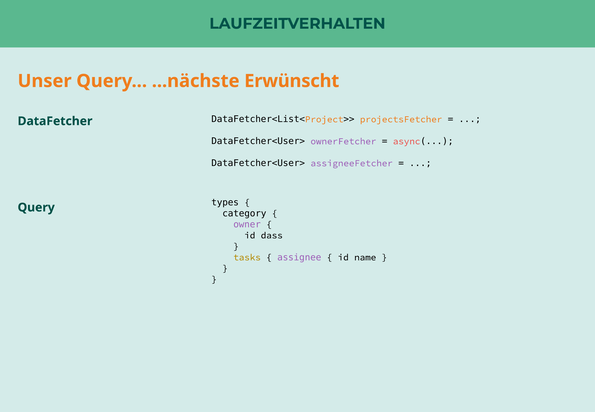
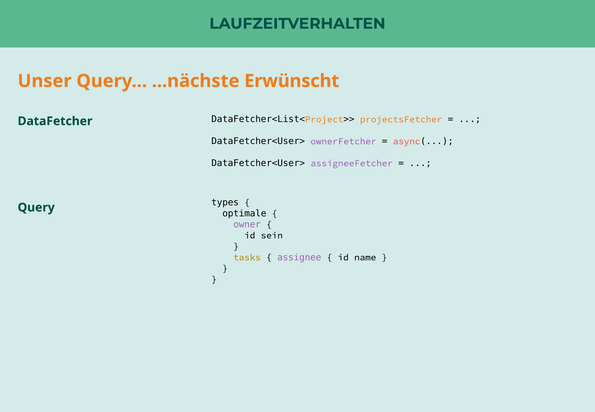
category: category -> optimale
dass: dass -> sein
